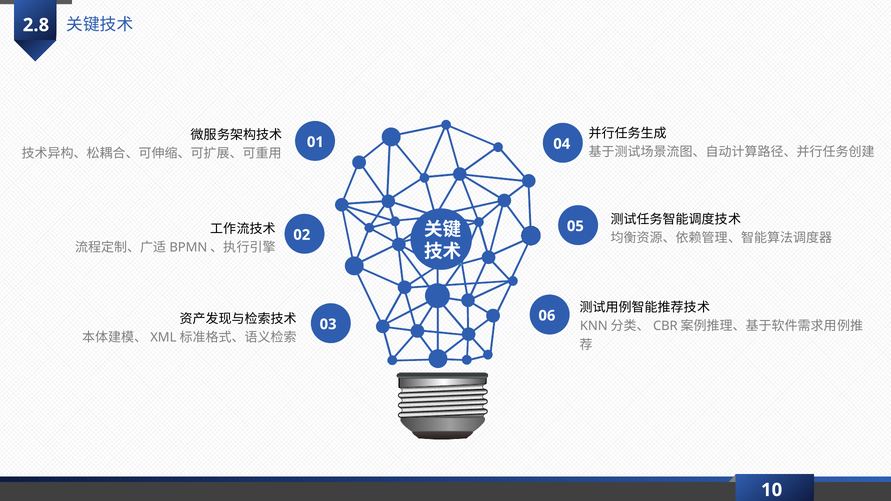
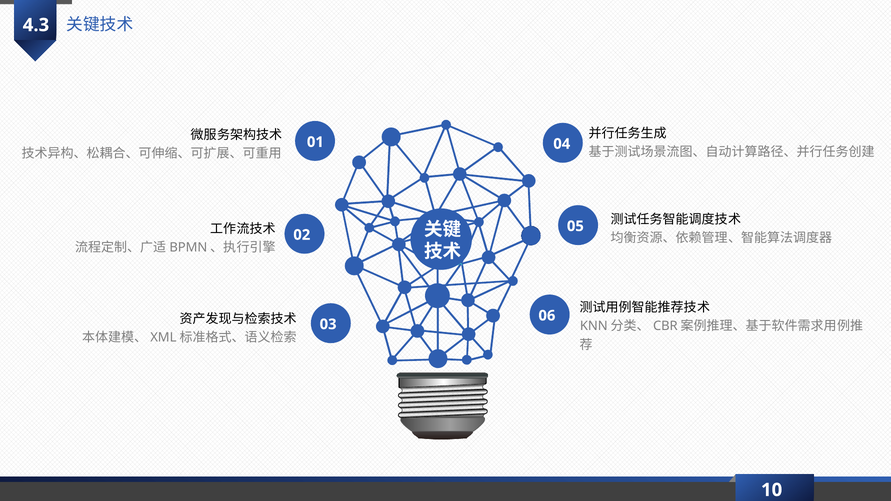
2.8: 2.8 -> 4.3
